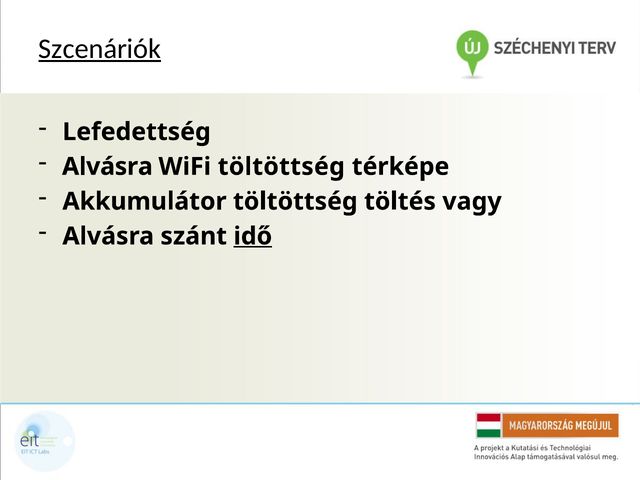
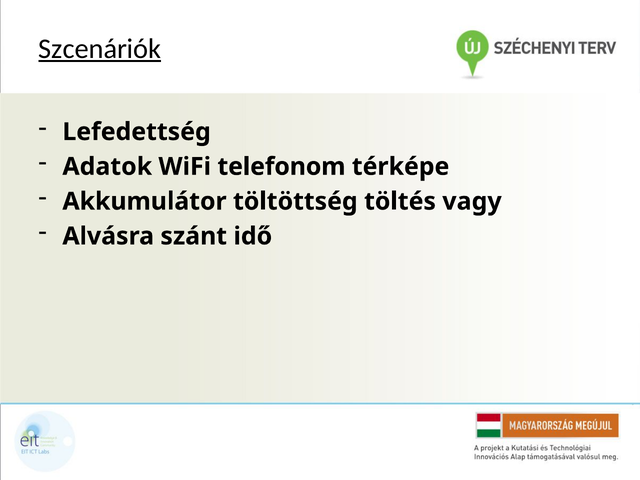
Alvásra at (107, 167): Alvásra -> Adatok
WiFi töltöttség: töltöttség -> telefonom
idő underline: present -> none
